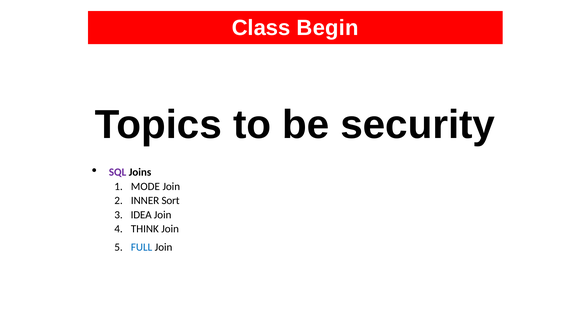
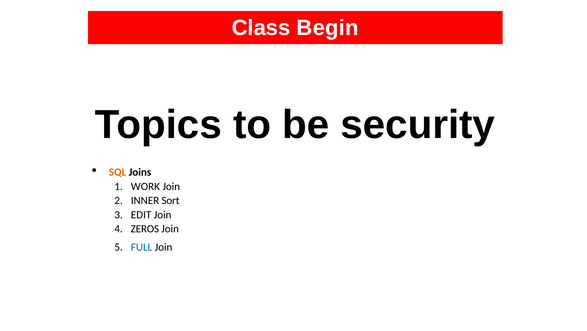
SQL colour: purple -> orange
MODE: MODE -> WORK
IDEA: IDEA -> EDIT
THINK: THINK -> ZEROS
